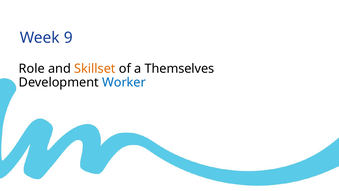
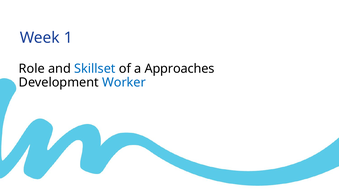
9: 9 -> 1
Skillset colour: orange -> blue
Themselves: Themselves -> Approaches
